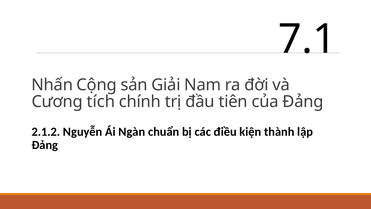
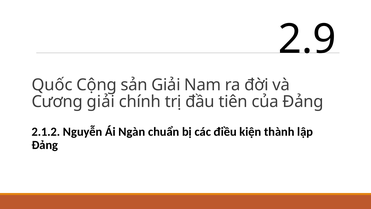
7.1: 7.1 -> 2.9
Nhấn: Nhấn -> Quốc
Cương tích: tích -> giải
